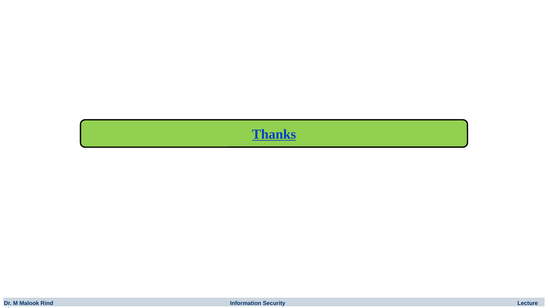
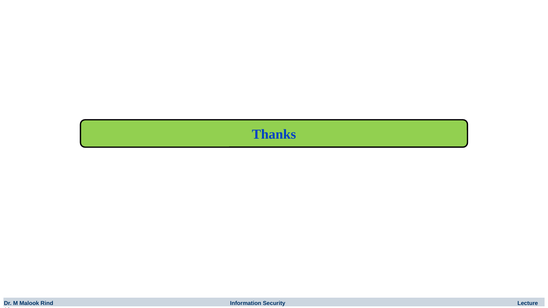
Thanks underline: present -> none
